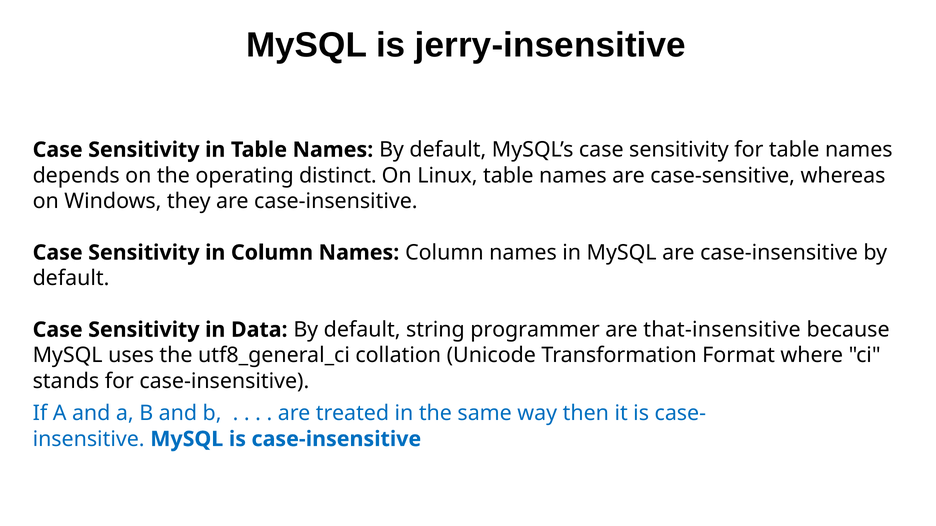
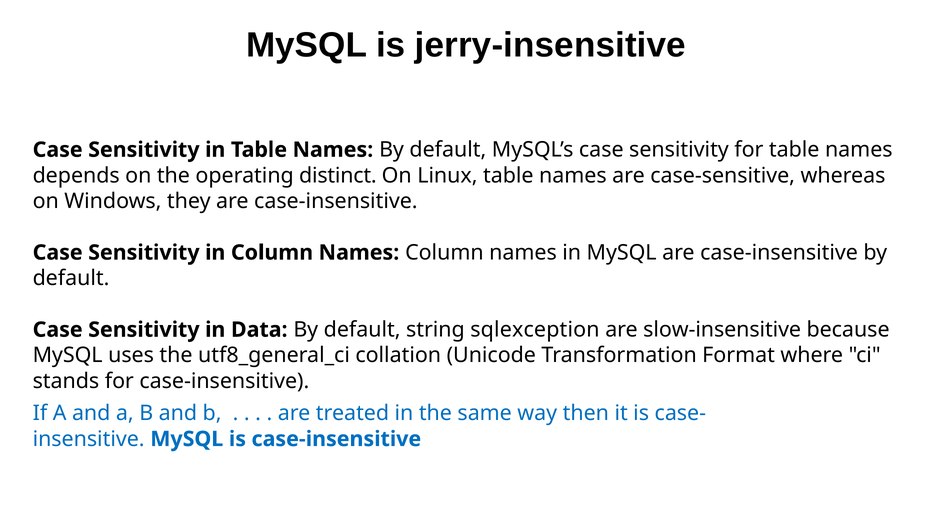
programmer: programmer -> sqlexception
that-insensitive: that-insensitive -> slow-insensitive
